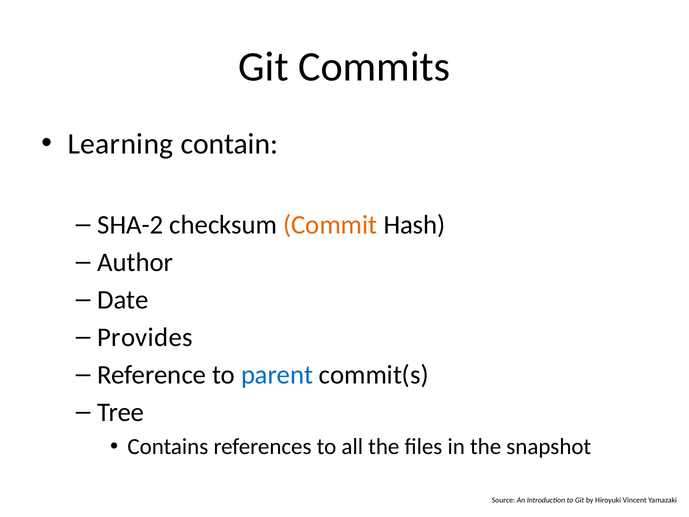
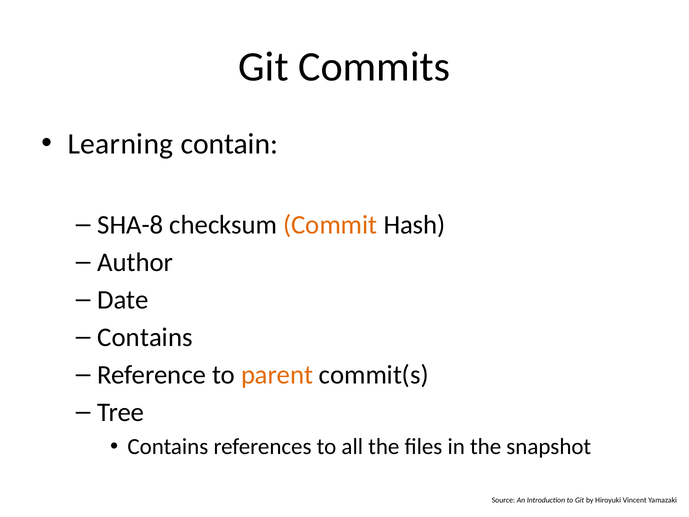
SHA-2: SHA-2 -> SHA-8
Provides at (145, 337): Provides -> Contains
parent colour: blue -> orange
